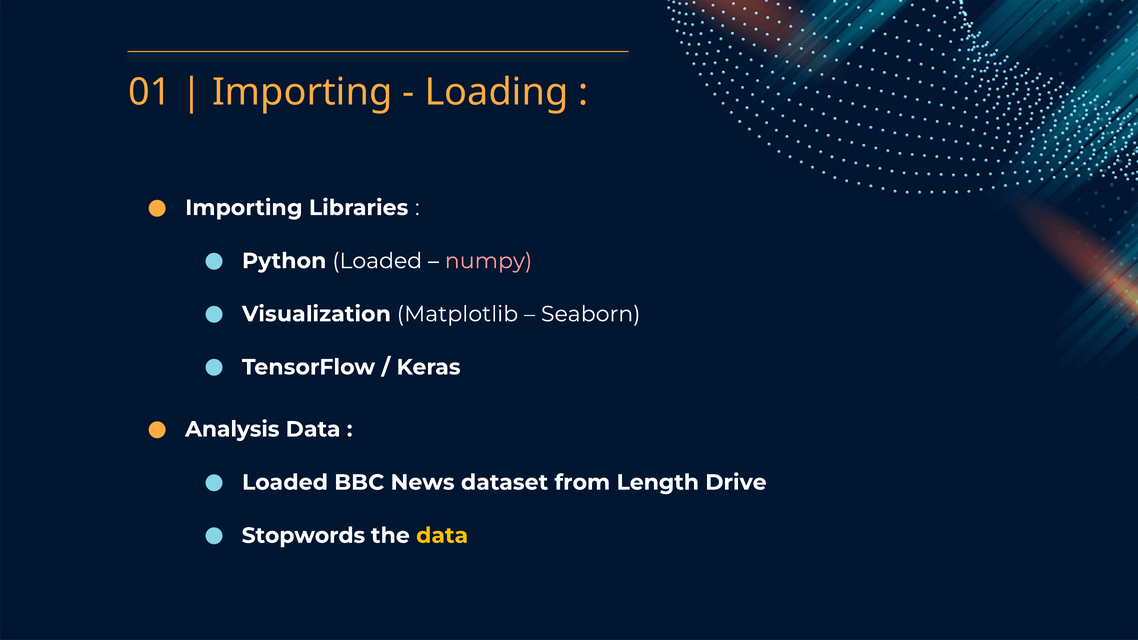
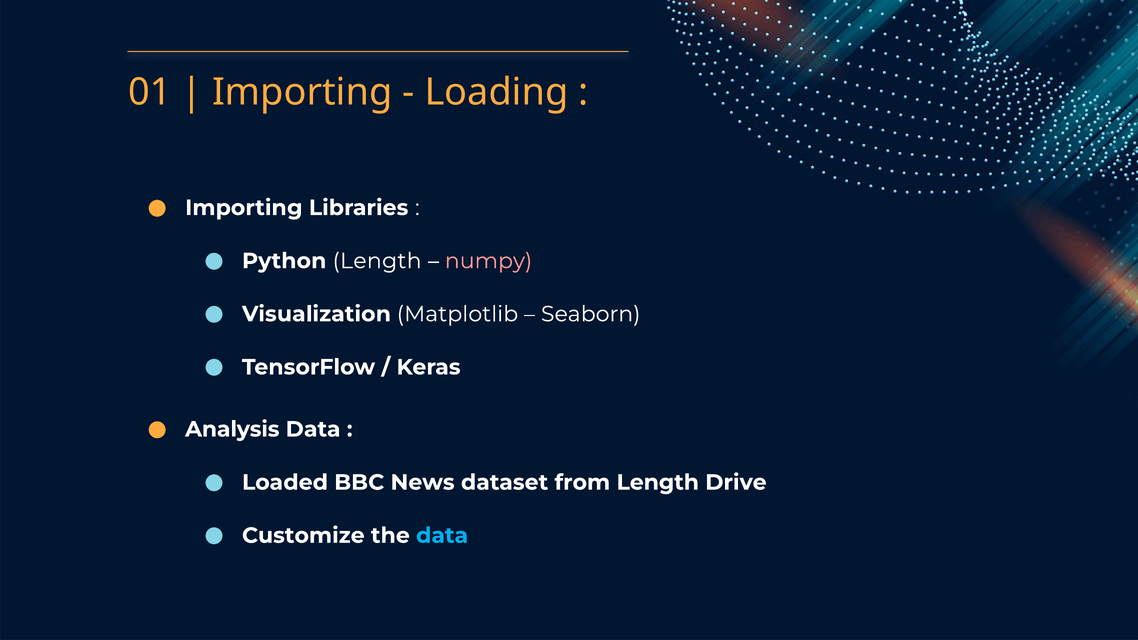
Python Loaded: Loaded -> Length
Stopwords: Stopwords -> Customize
data at (442, 536) colour: yellow -> light blue
